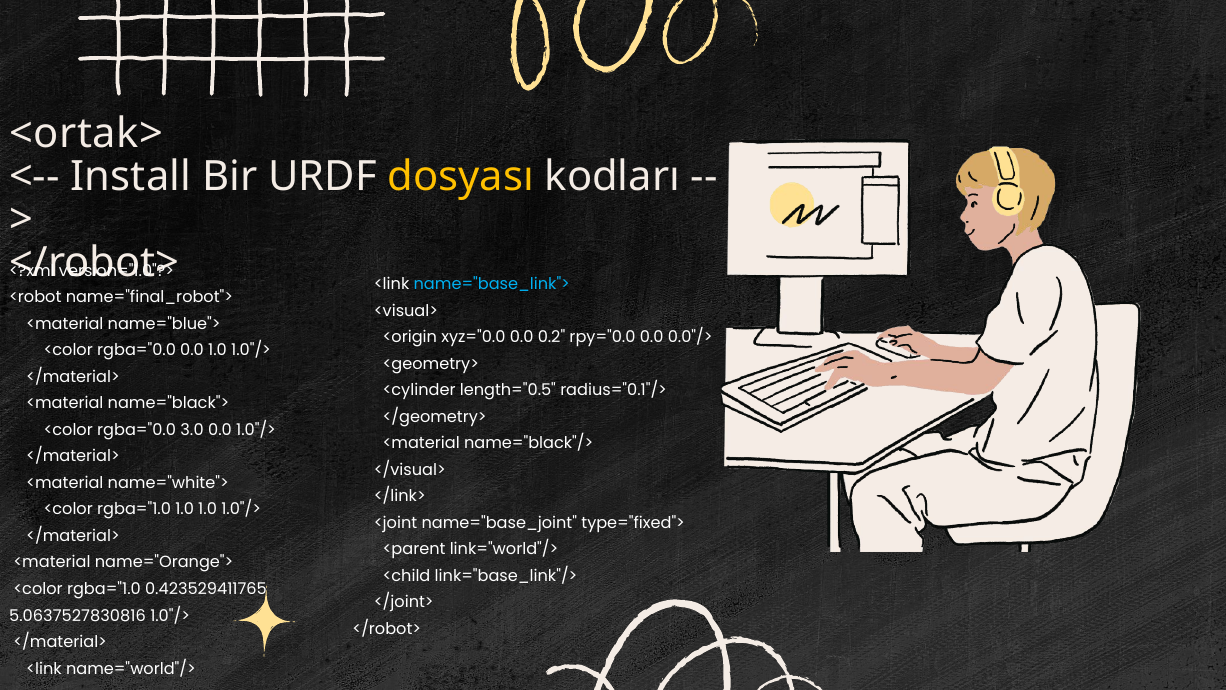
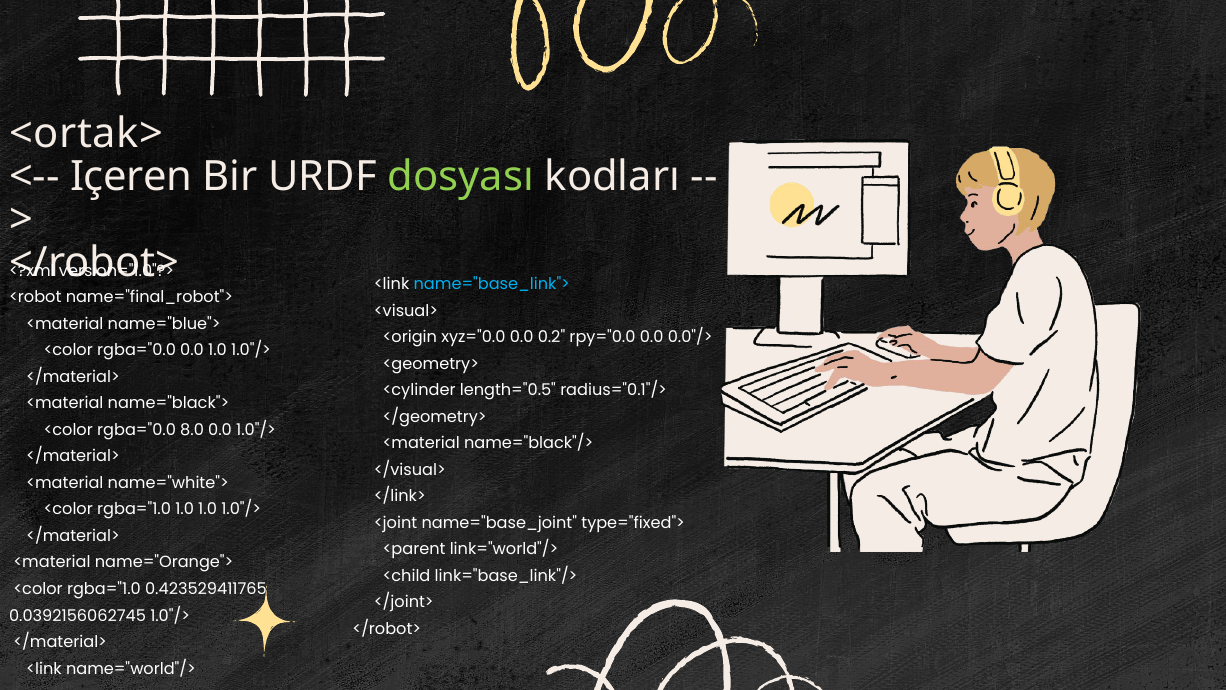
Install: Install -> Içeren
dosyası colour: yellow -> light green
3.0: 3.0 -> 8.0
5.0637527830816: 5.0637527830816 -> 0.0392156062745
